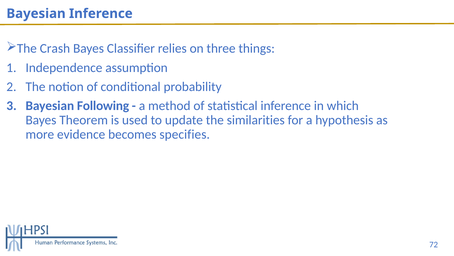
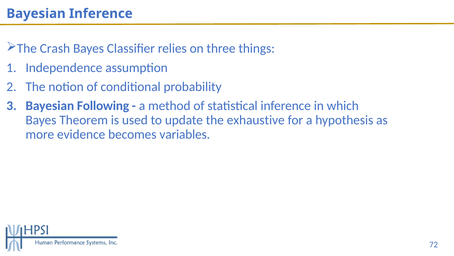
similarities: similarities -> exhaustive
specifies: specifies -> variables
